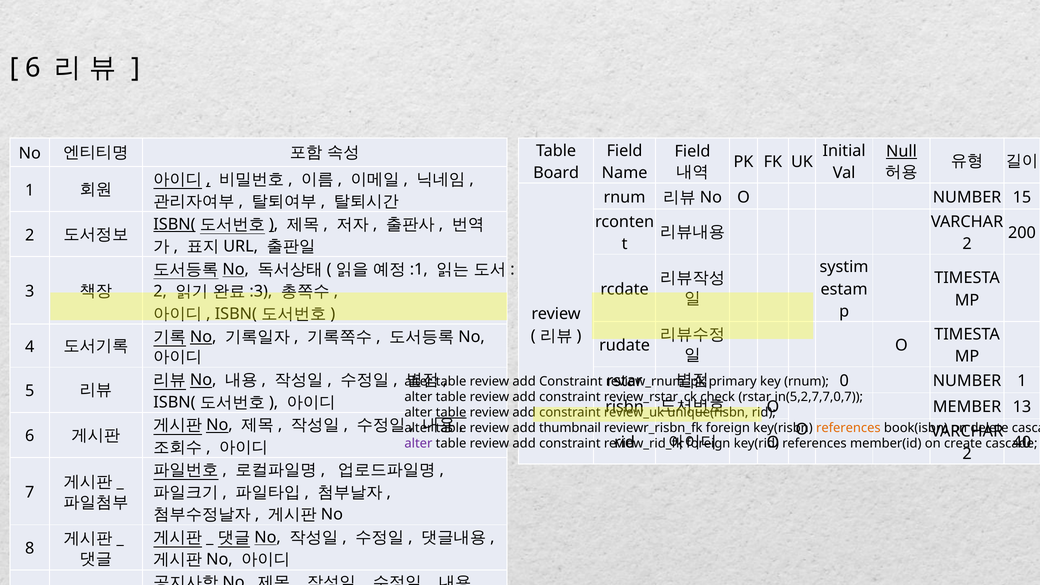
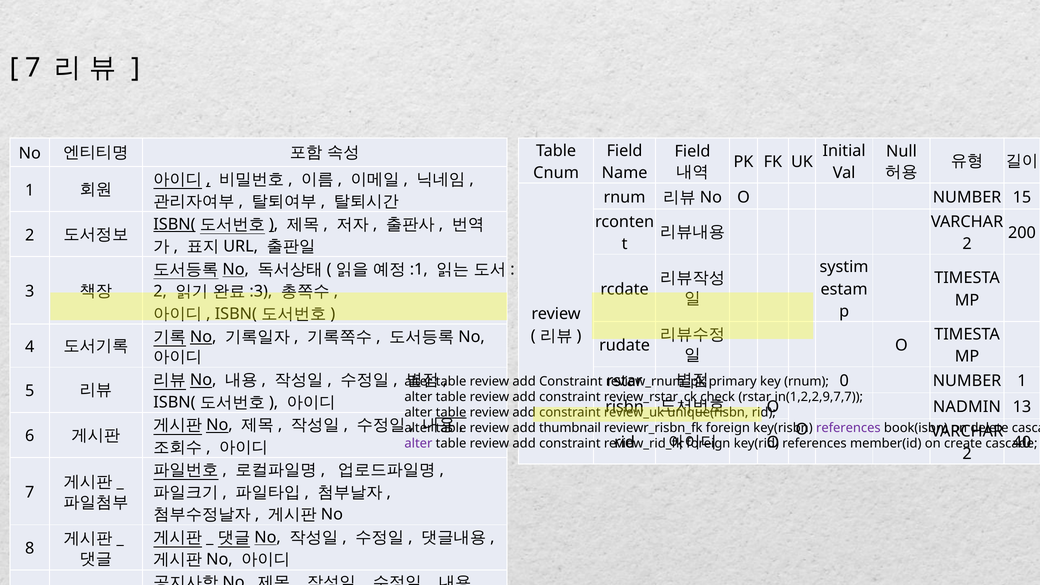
6 at (33, 68): 6 -> 7
Null underline: present -> none
Board: Board -> Cnum
in(5,2,7,7,0,7: in(5,2,7,7,0,7 -> in(1,2,2,9,7,7
MEMBER: MEMBER -> NADMIN
references at (848, 428) colour: orange -> purple
